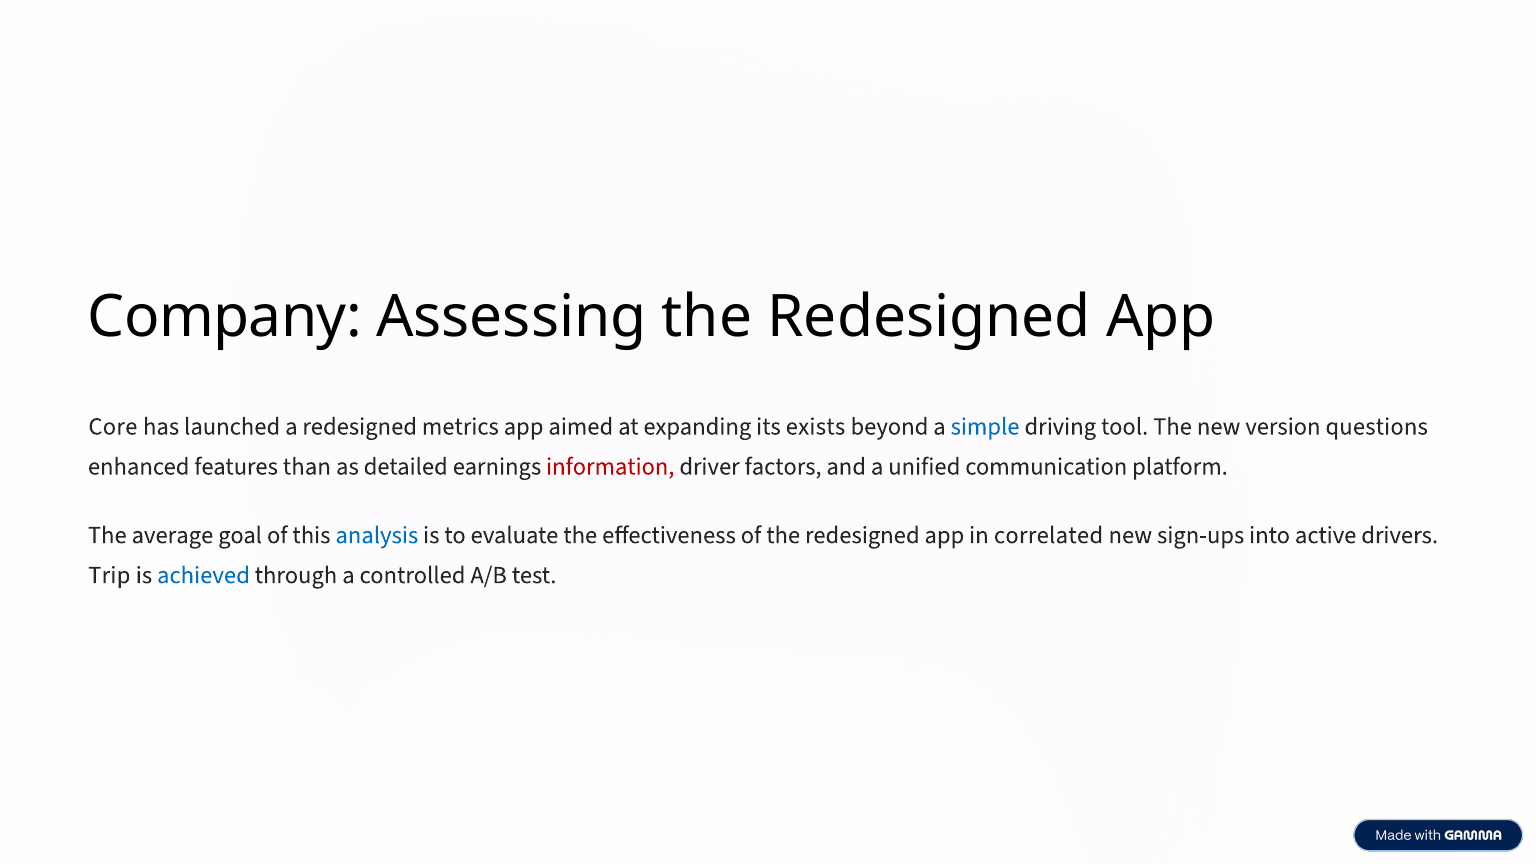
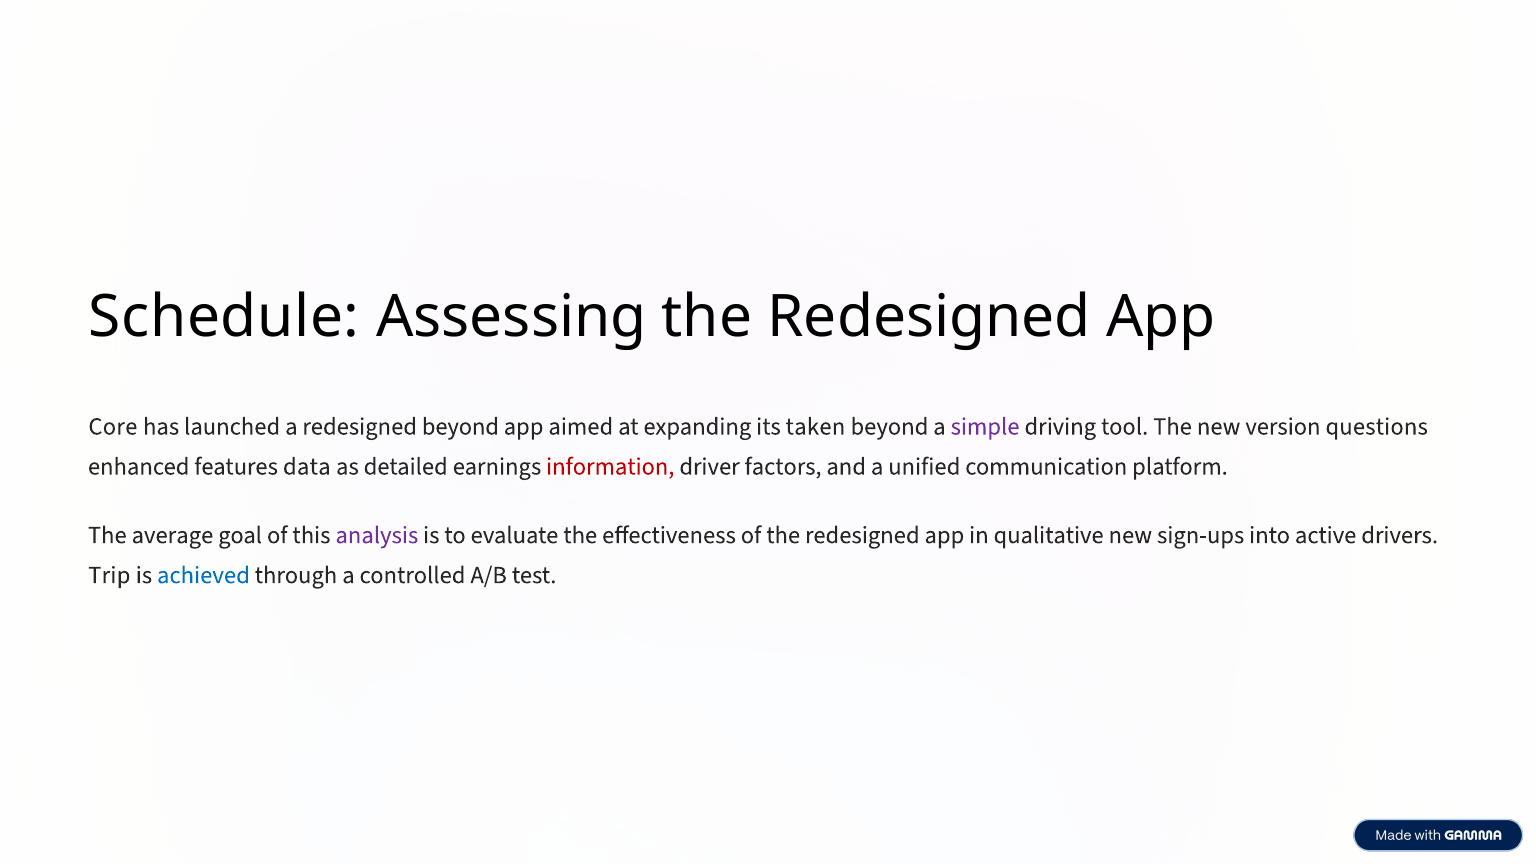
Company: Company -> Schedule
redesigned metrics: metrics -> beyond
exists: exists -> taken
simple colour: blue -> purple
than: than -> data
analysis colour: blue -> purple
correlated: correlated -> qualitative
